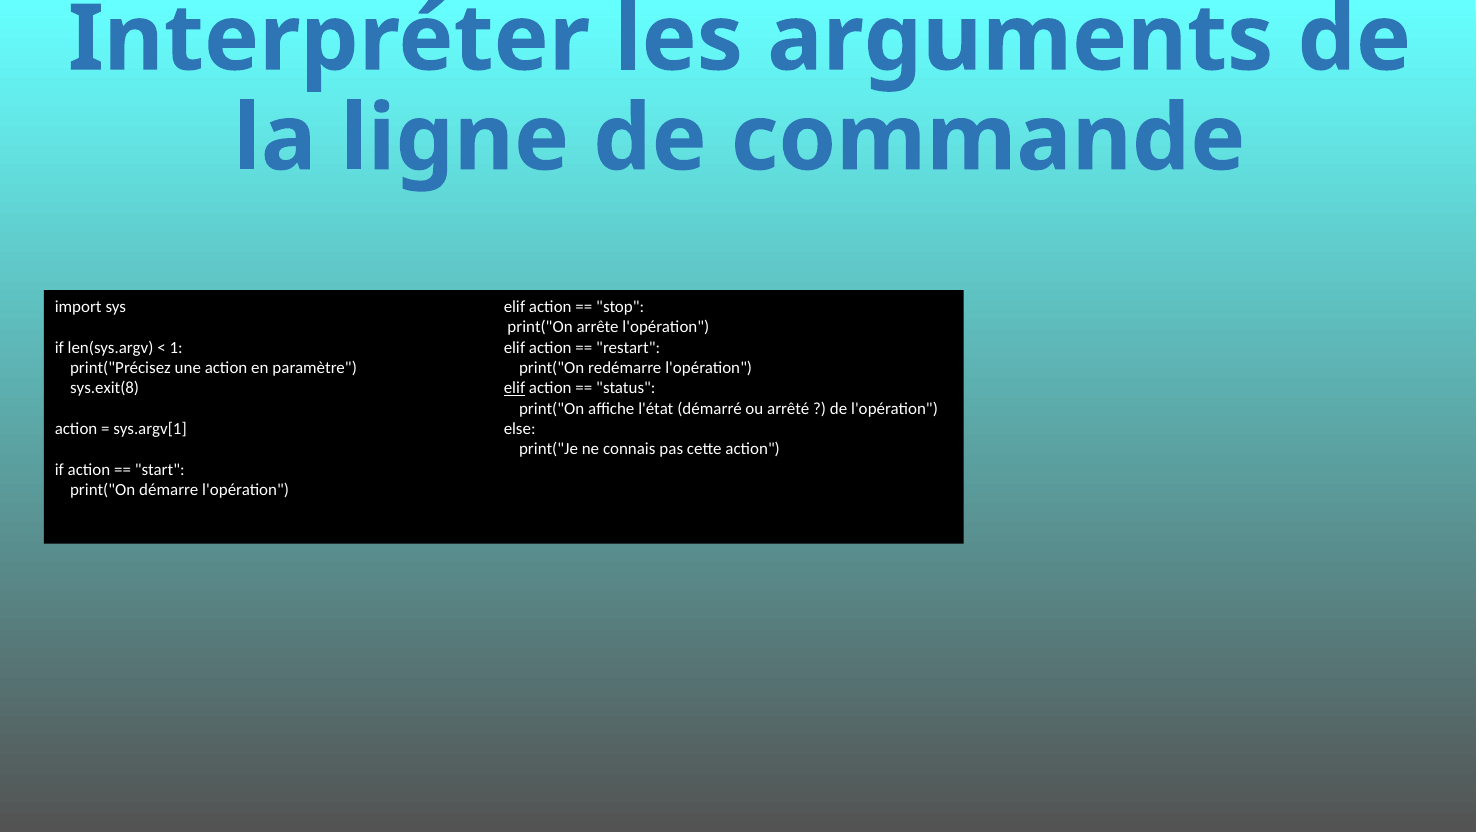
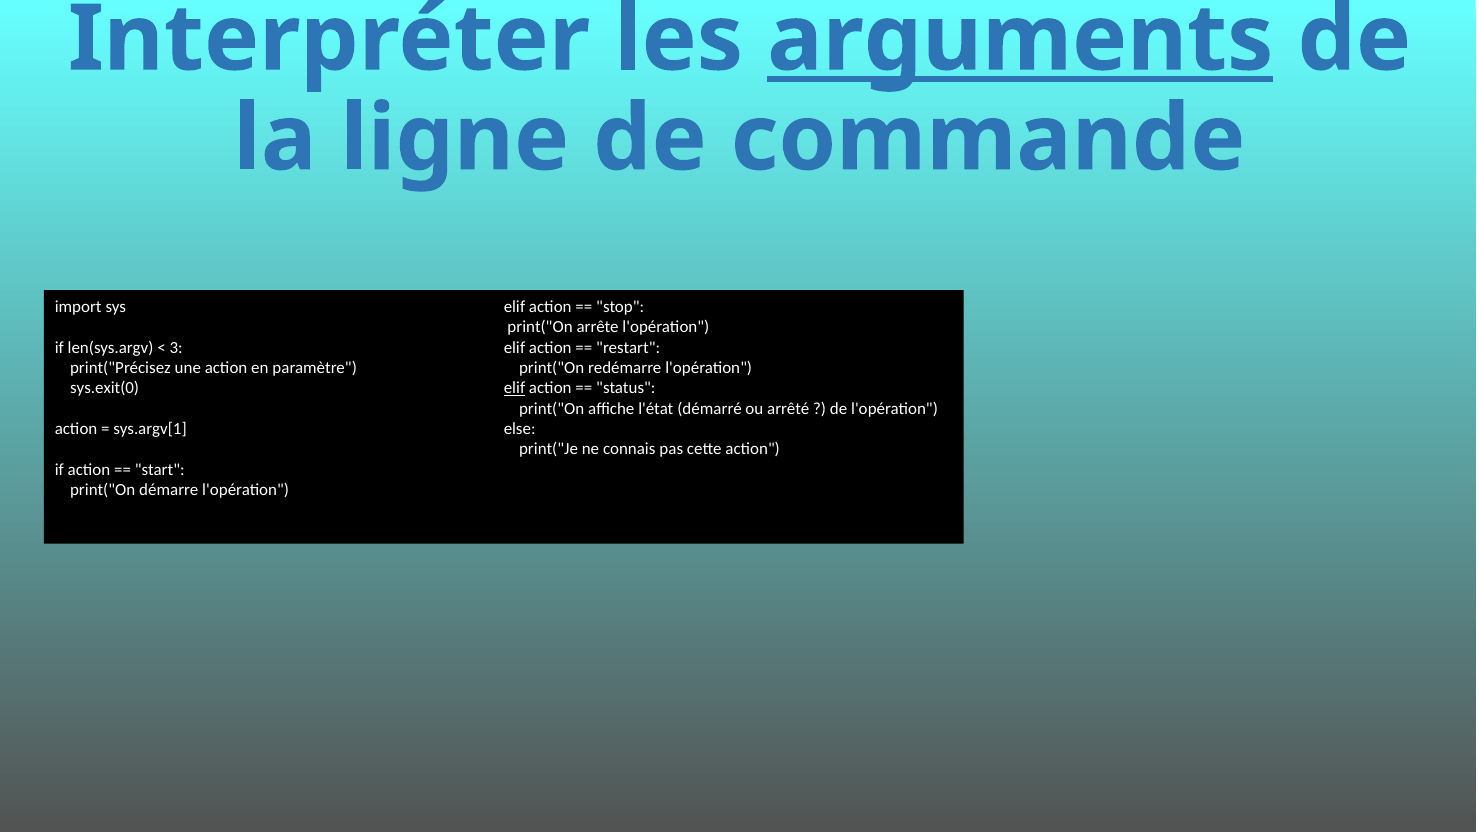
arguments underline: none -> present
1: 1 -> 3
sys.exit(8: sys.exit(8 -> sys.exit(0
